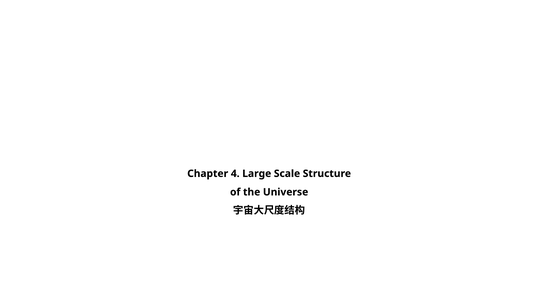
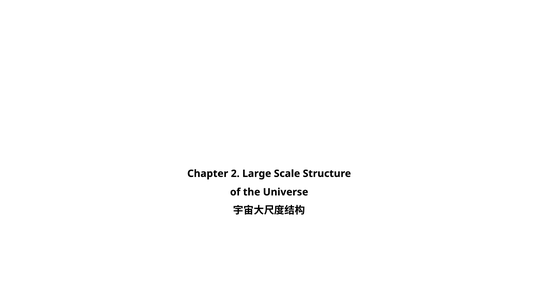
4: 4 -> 2
